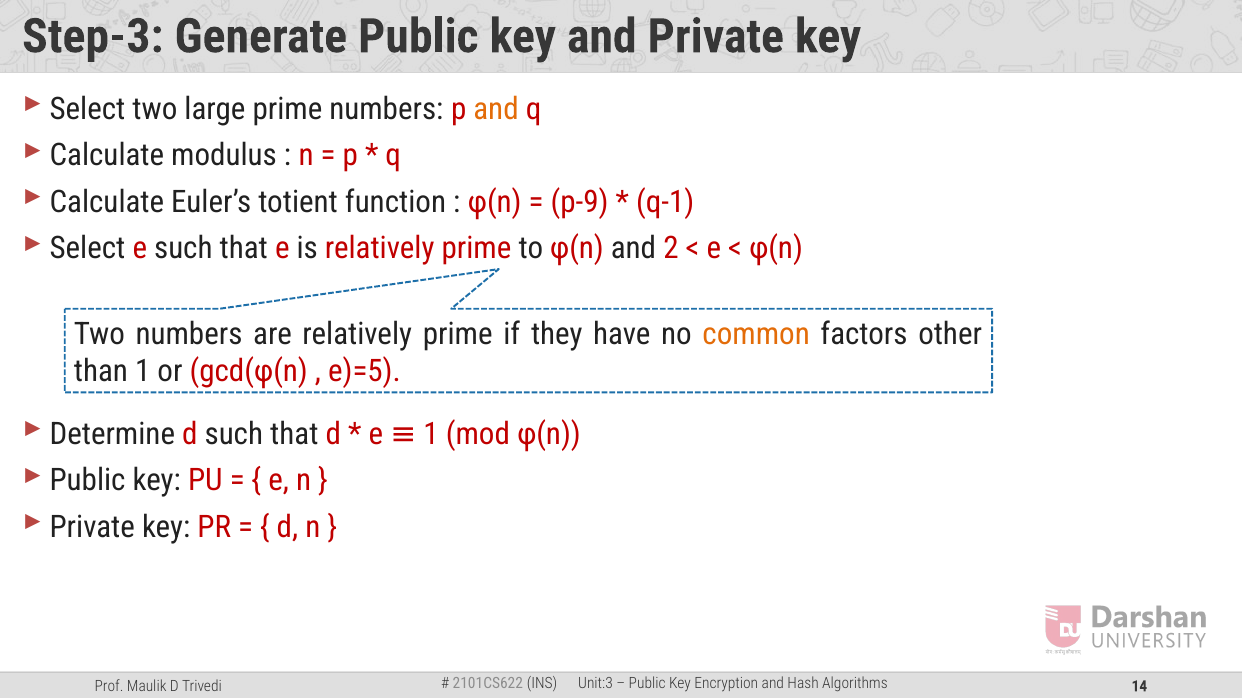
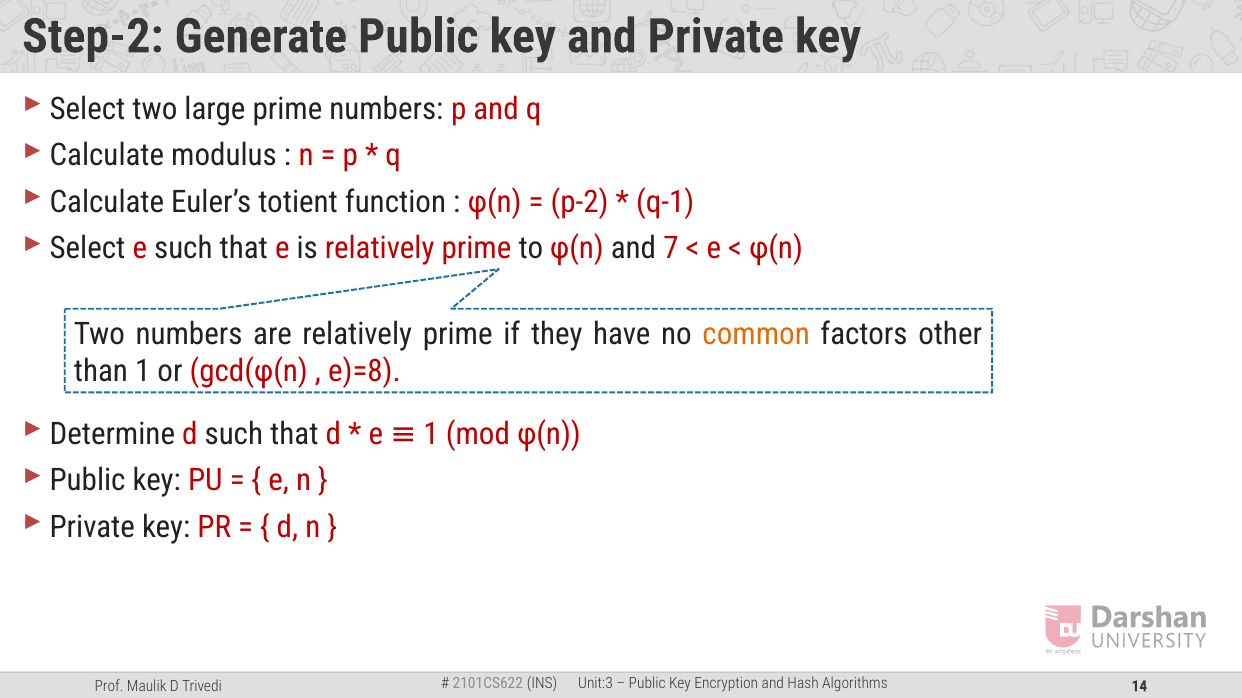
Step-3: Step-3 -> Step-2
and at (496, 109) colour: orange -> red
p-9: p-9 -> p-2
2: 2 -> 7
e)=5: e)=5 -> e)=8
